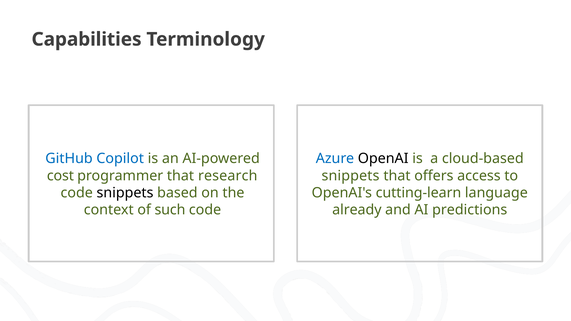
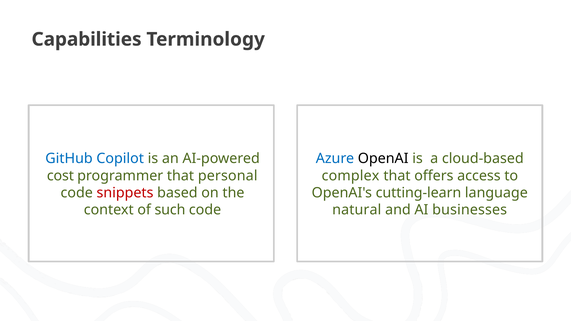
research: research -> personal
snippets at (350, 176): snippets -> complex
snippets at (125, 193) colour: black -> red
already: already -> natural
predictions: predictions -> businesses
